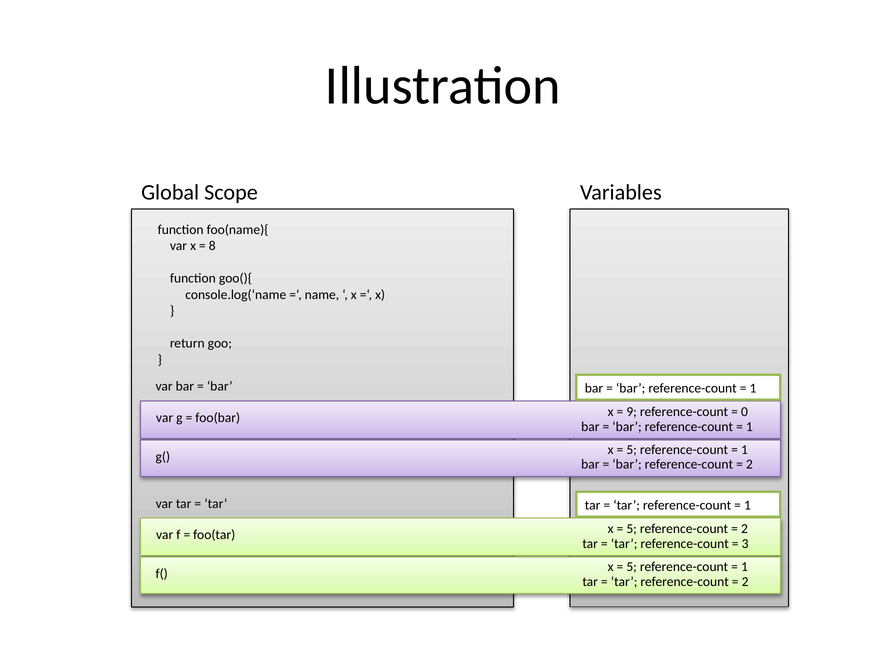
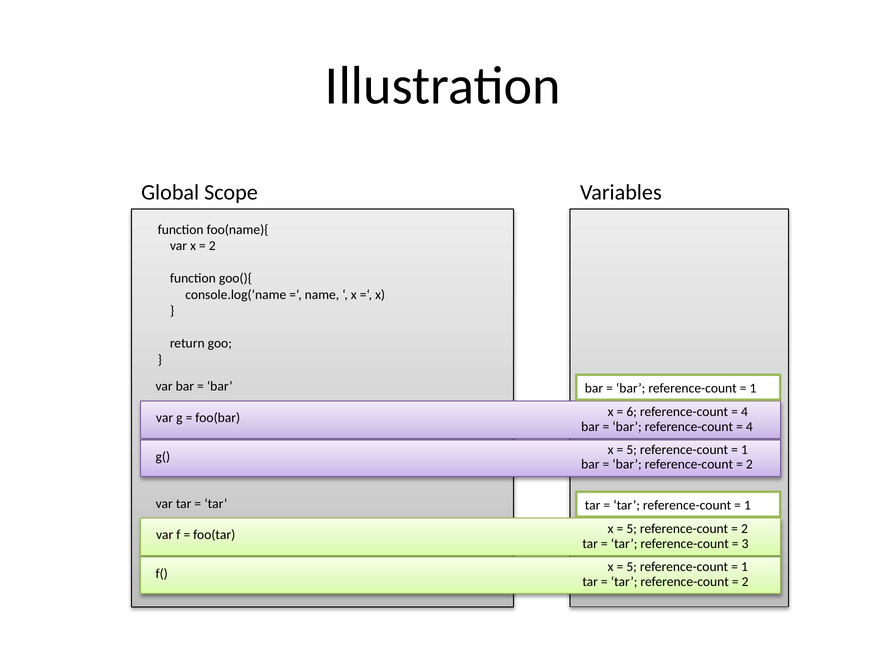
8 at (212, 246): 8 -> 2
9: 9 -> 6
0 at (744, 411): 0 -> 4
1 at (749, 426): 1 -> 4
